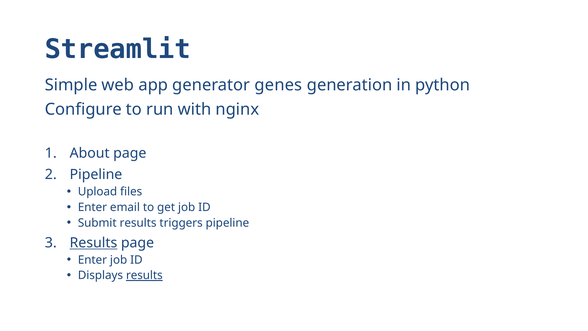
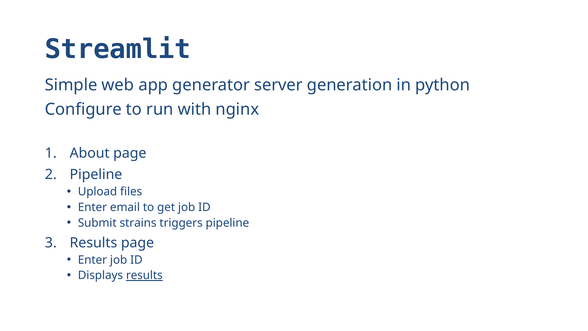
genes: genes -> server
Submit results: results -> strains
Results at (93, 243) underline: present -> none
